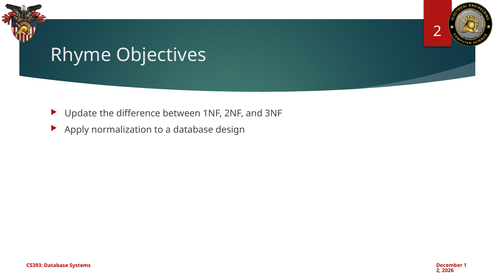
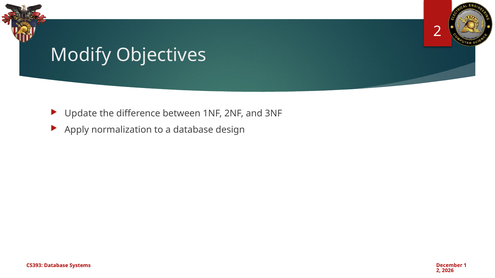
Rhyme: Rhyme -> Modify
